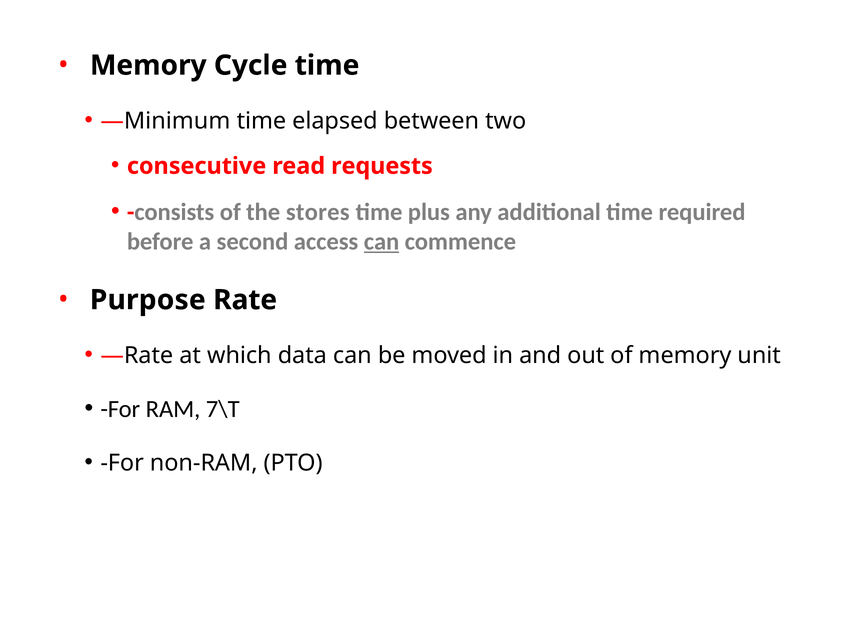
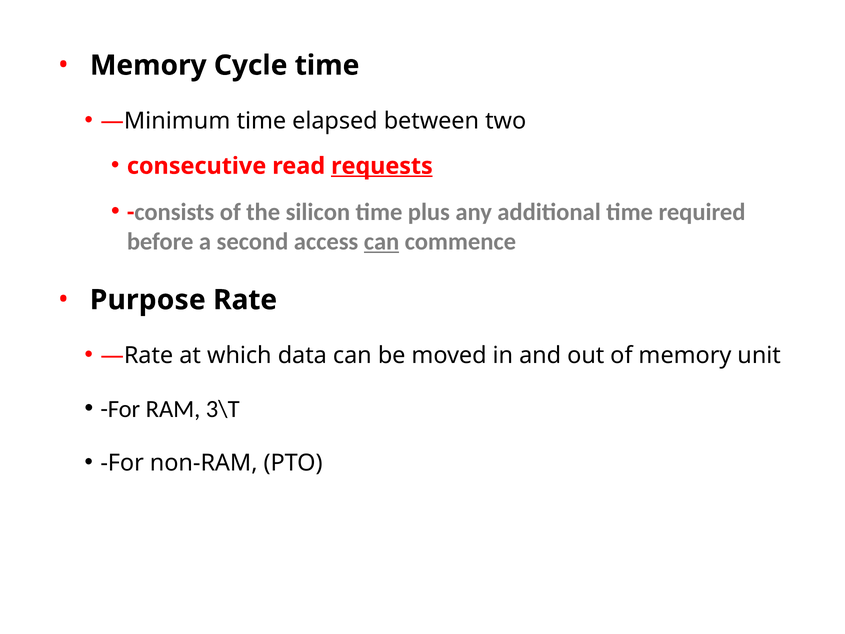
requests underline: none -> present
stores: stores -> silicon
7\T: 7\T -> 3\T
